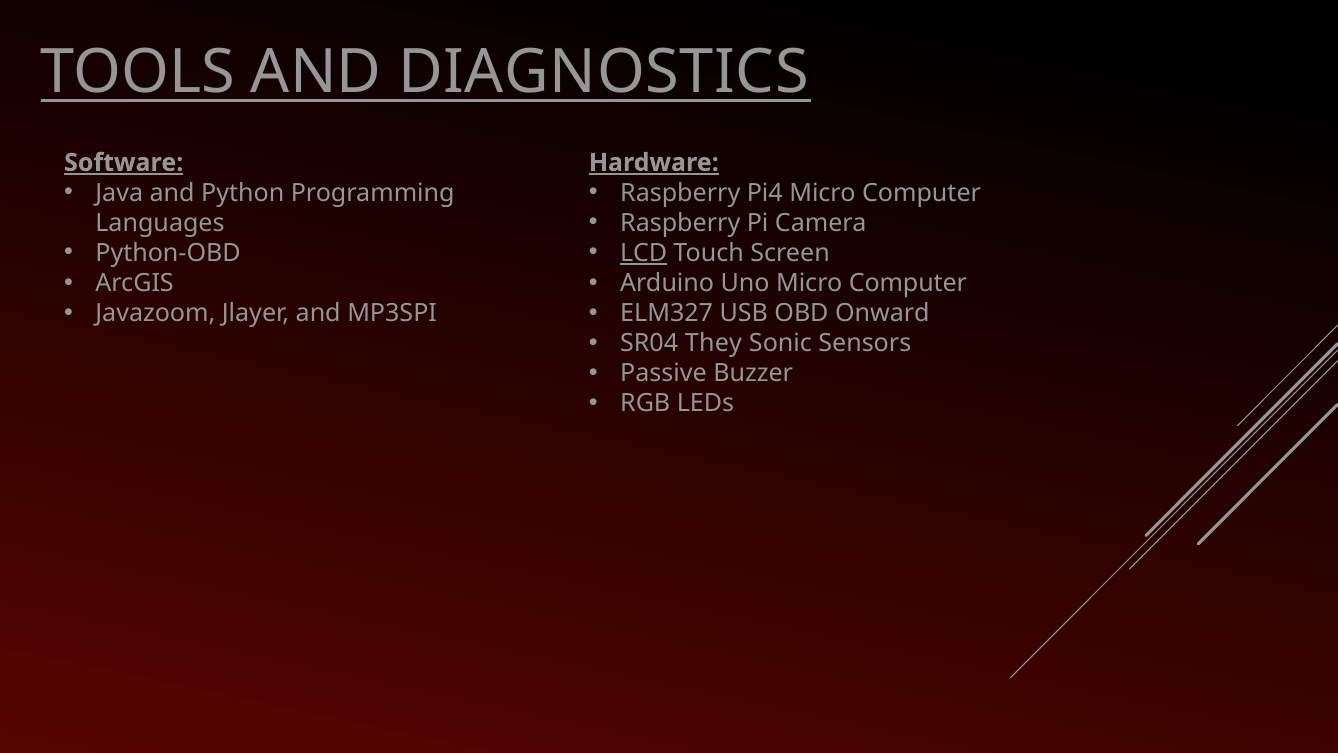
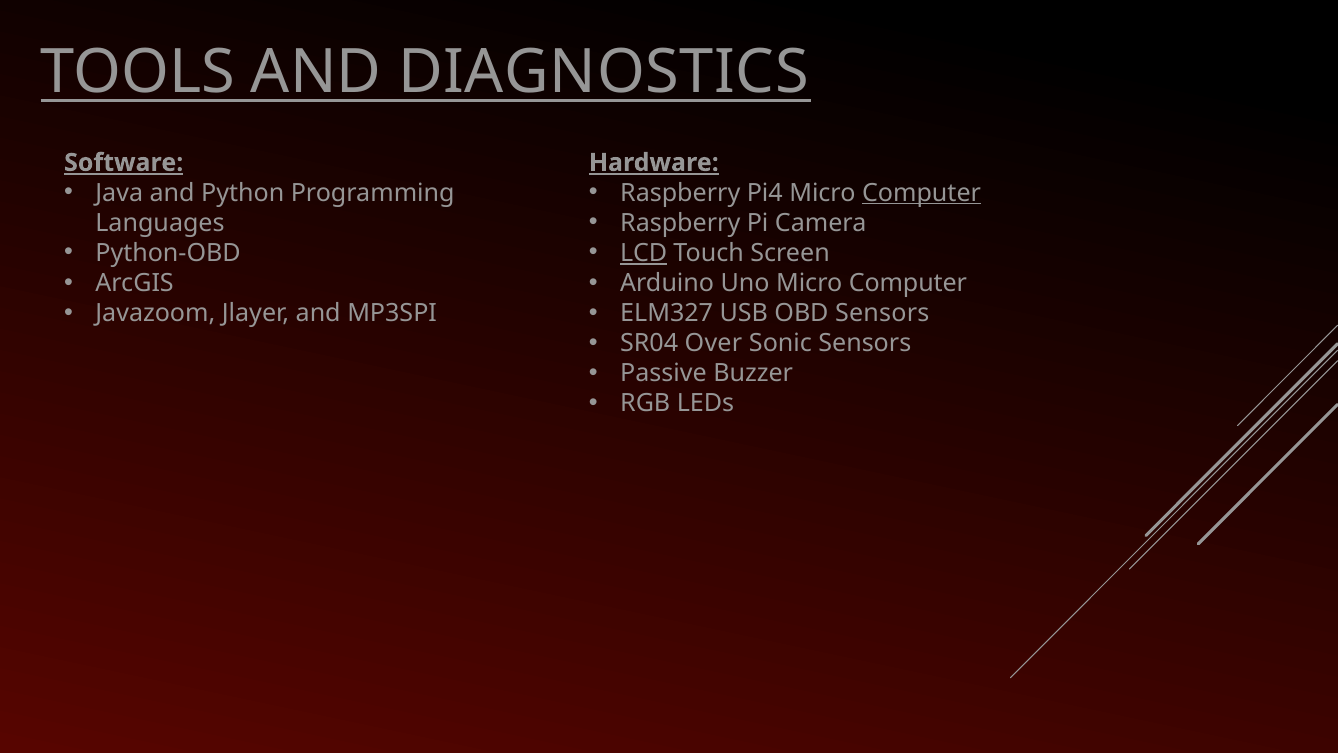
Computer at (922, 193) underline: none -> present
OBD Onward: Onward -> Sensors
They: They -> Over
